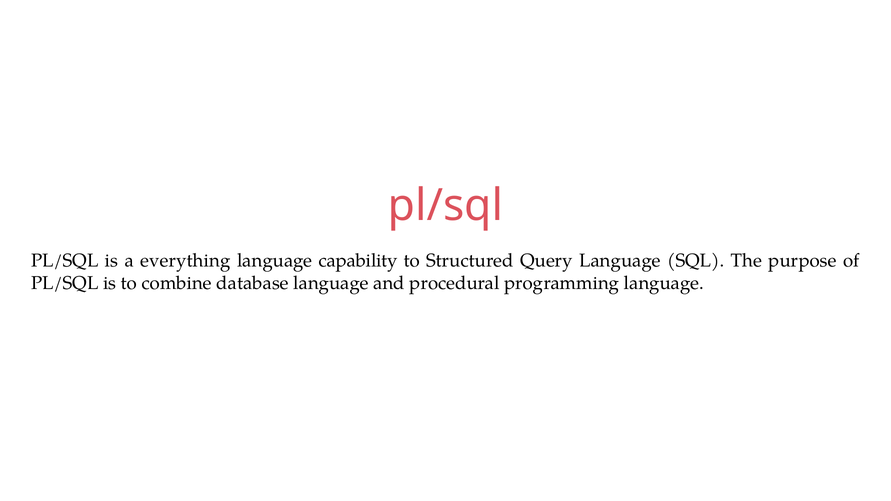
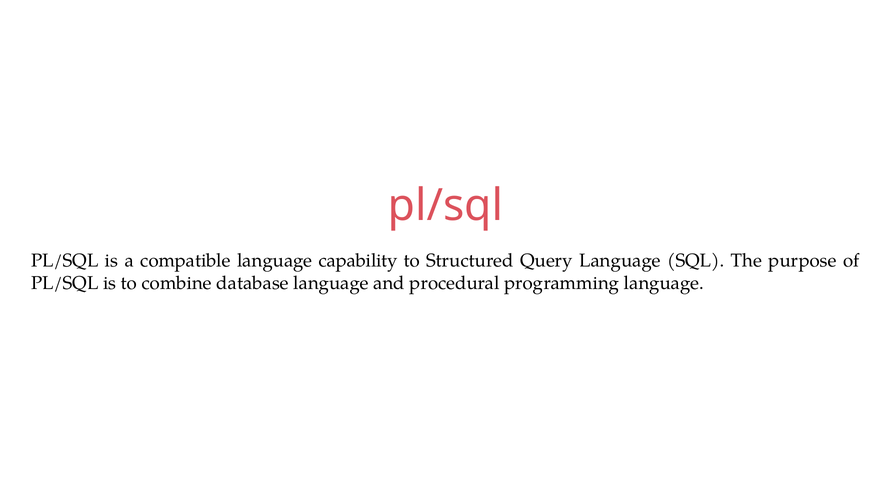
everything: everything -> compatible
